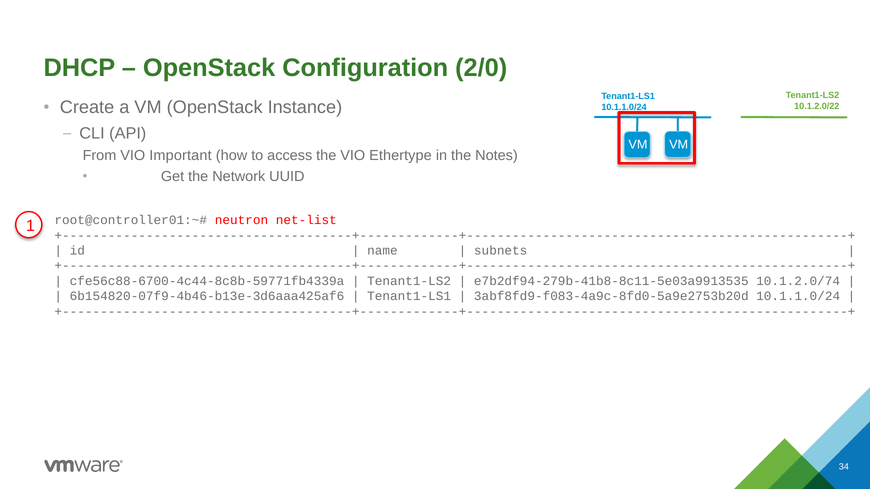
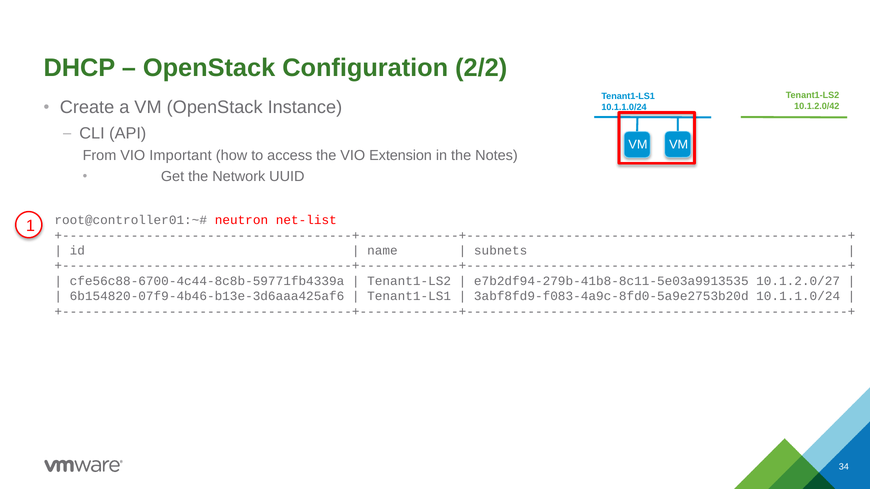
2/0: 2/0 -> 2/2
10.1.2.0/22: 10.1.2.0/22 -> 10.1.2.0/42
Ethertype: Ethertype -> Extension
10.1.2.0/74: 10.1.2.0/74 -> 10.1.2.0/27
